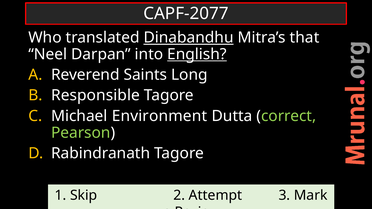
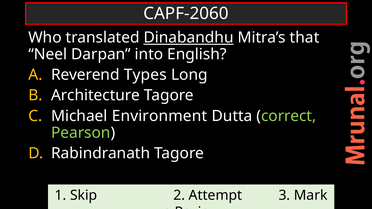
CAPF-2077: CAPF-2077 -> CAPF-2060
English underline: present -> none
Saints: Saints -> Types
Responsible: Responsible -> Architecture
